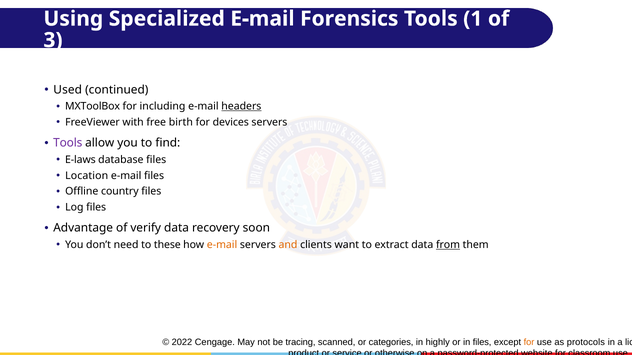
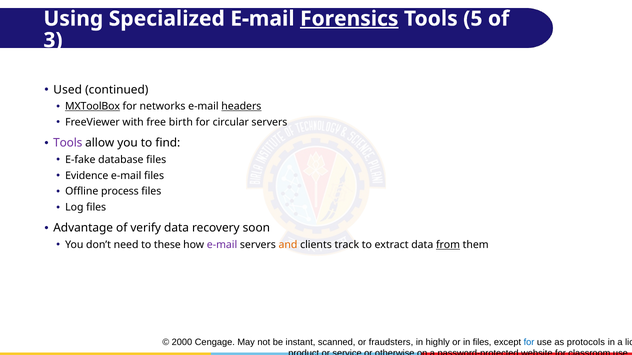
Forensics underline: none -> present
1: 1 -> 5
MXToolBox underline: none -> present
including: including -> networks
devices: devices -> circular
E-laws: E-laws -> E-fake
Location: Location -> Evidence
country: country -> process
e-mail at (222, 245) colour: orange -> purple
want: want -> track
2022: 2022 -> 2000
tracing: tracing -> instant
categories: categories -> fraudsters
for at (529, 342) colour: orange -> blue
